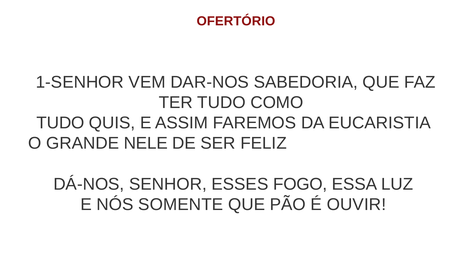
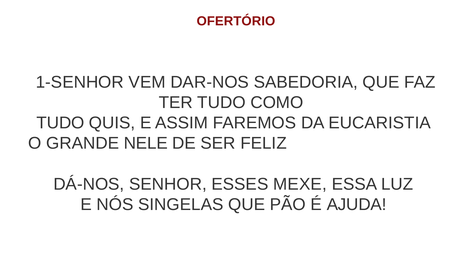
FOGO: FOGO -> MEXE
SOMENTE: SOMENTE -> SINGELAS
OUVIR: OUVIR -> AJUDA
